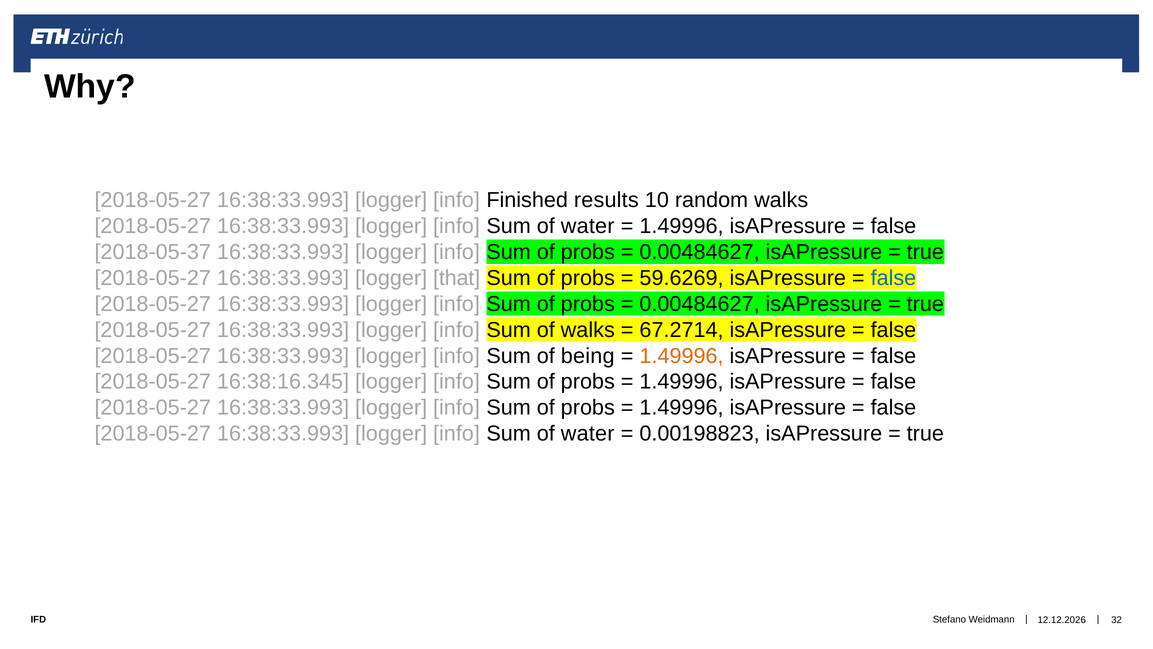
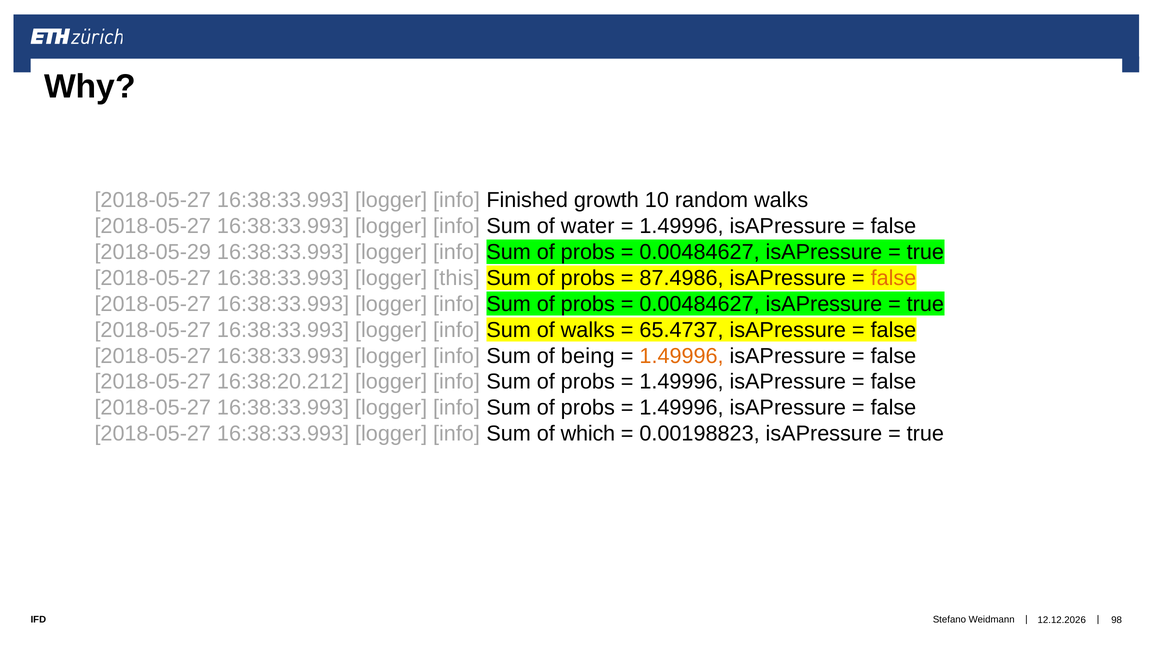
results: results -> growth
2018-05-37: 2018-05-37 -> 2018-05-29
that: that -> this
59.6269: 59.6269 -> 87.4986
false at (893, 278) colour: blue -> orange
67.2714: 67.2714 -> 65.4737
16:38:16.345: 16:38:16.345 -> 16:38:20.212
water at (588, 434): water -> which
32: 32 -> 98
